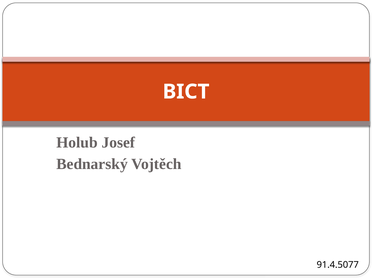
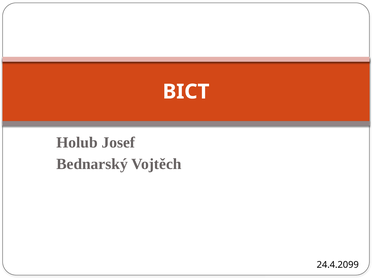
91.4.5077: 91.4.5077 -> 24.4.2099
